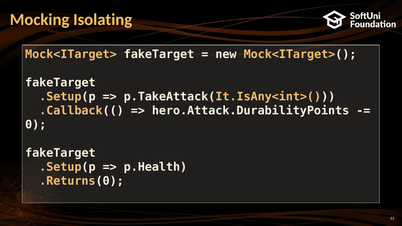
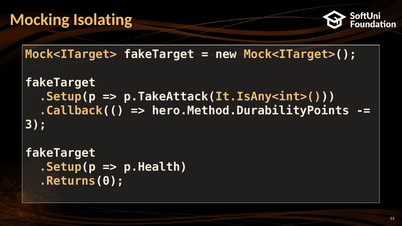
hero.Attack.DurabilityPoints: hero.Attack.DurabilityPoints -> hero.Method.DurabilityPoints
0: 0 -> 3
